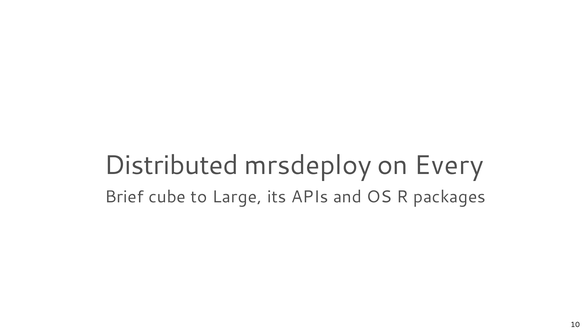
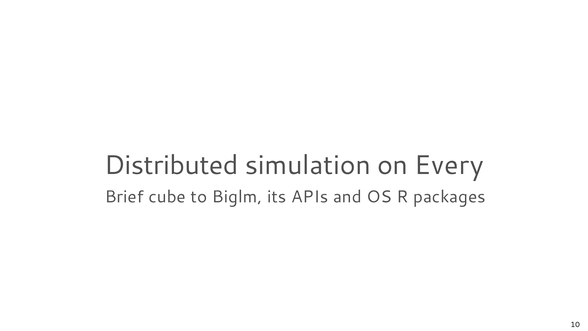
mrsdeploy: mrsdeploy -> simulation
Large: Large -> Biglm
